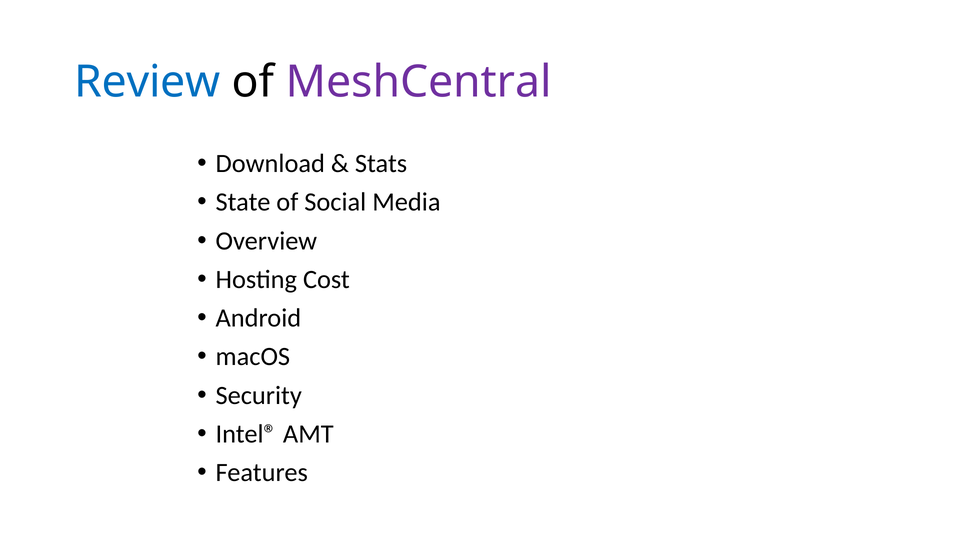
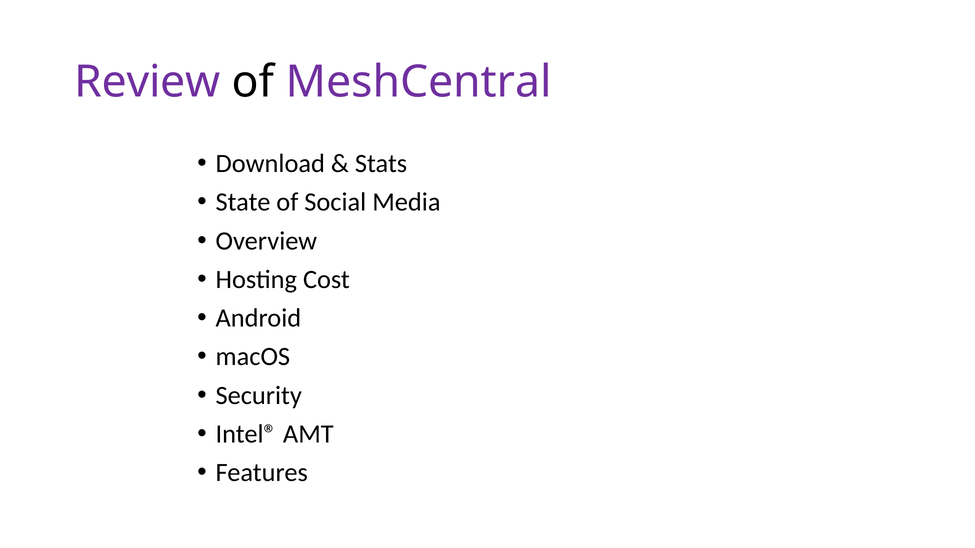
Review colour: blue -> purple
